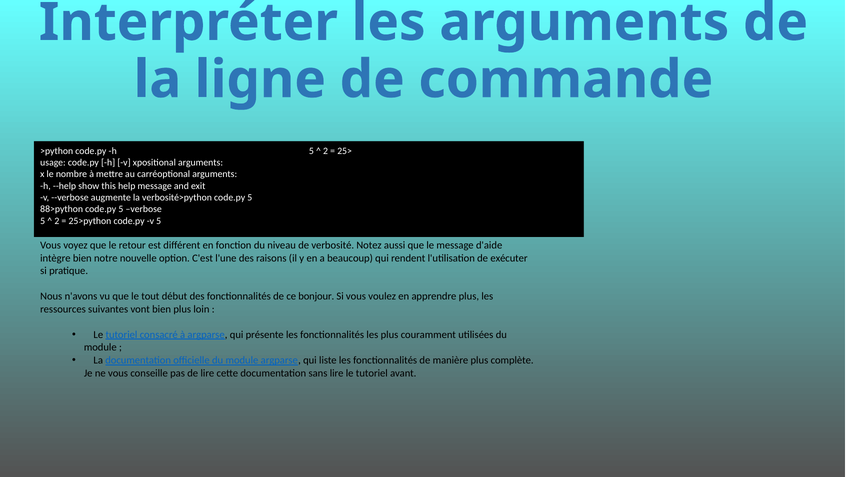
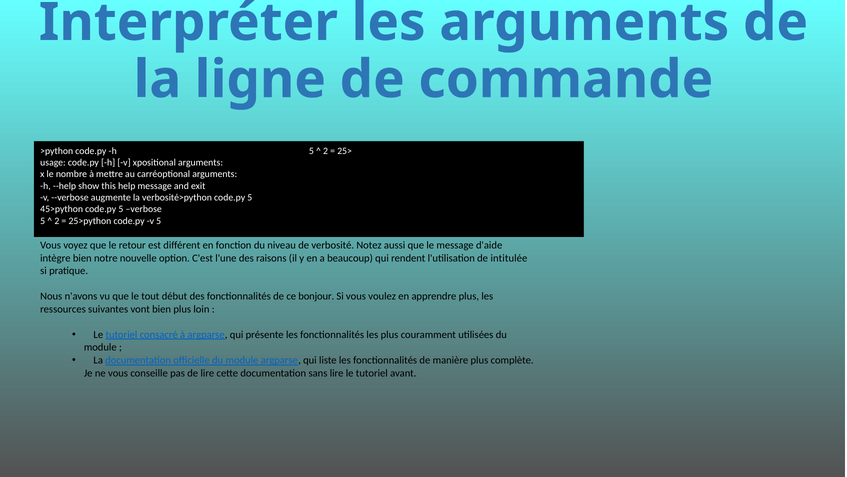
88>python: 88>python -> 45>python
exécuter: exécuter -> intitulée
